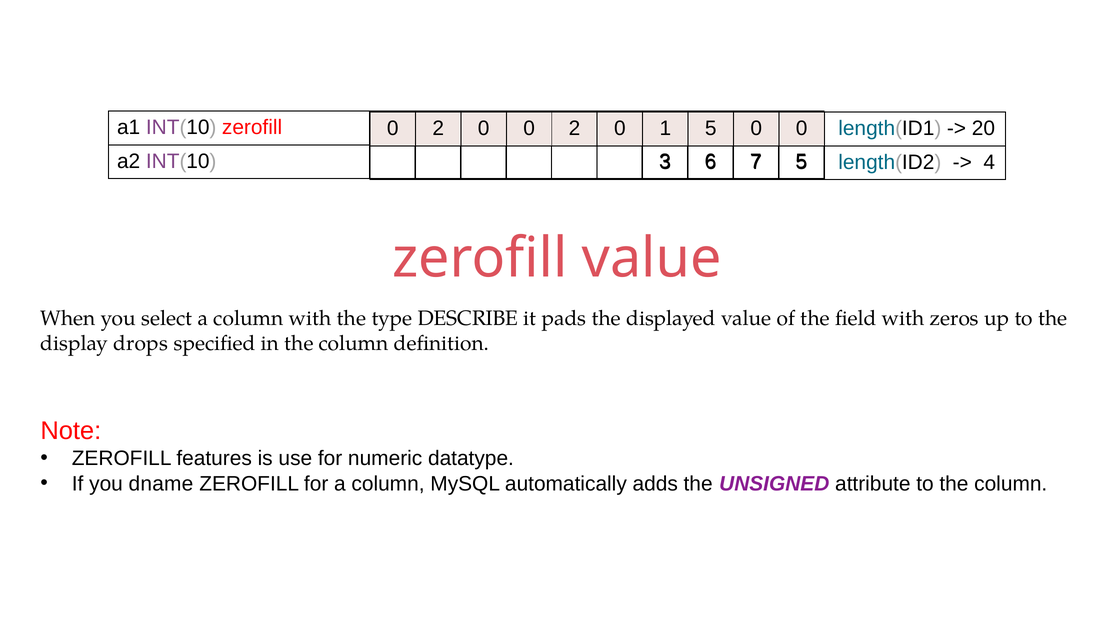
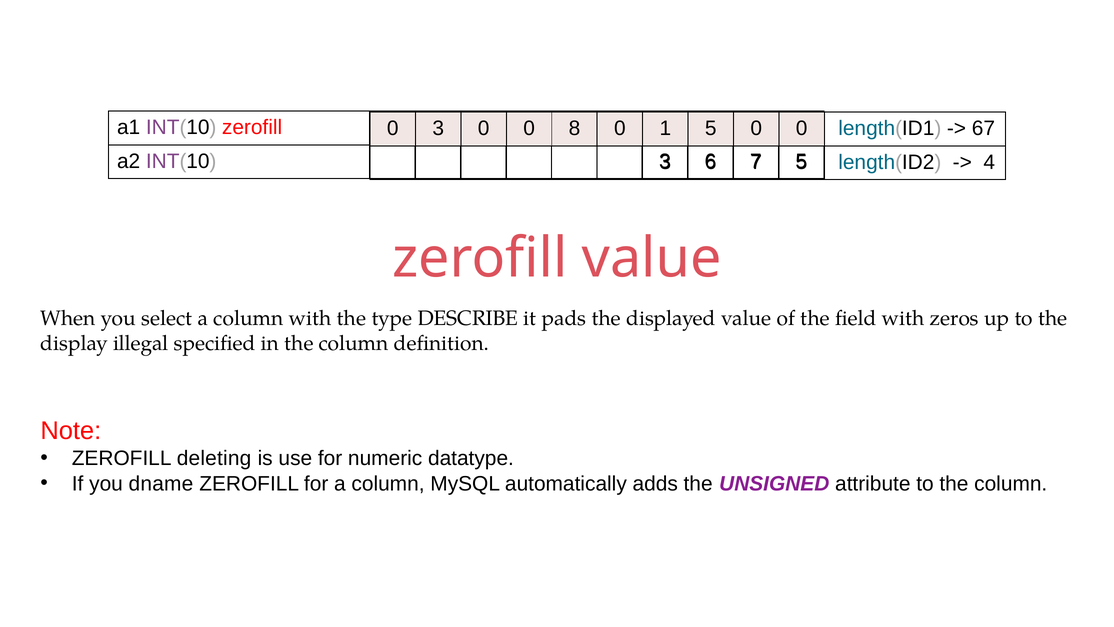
2 at (438, 128): 2 -> 3
0 0 2: 2 -> 8
20: 20 -> 67
drops: drops -> illegal
features: features -> deleting
